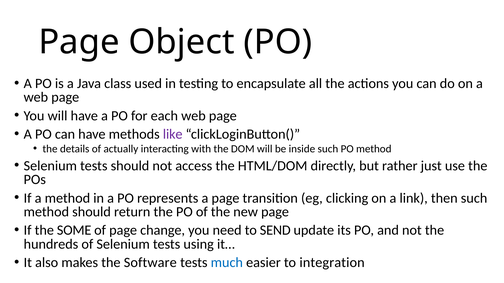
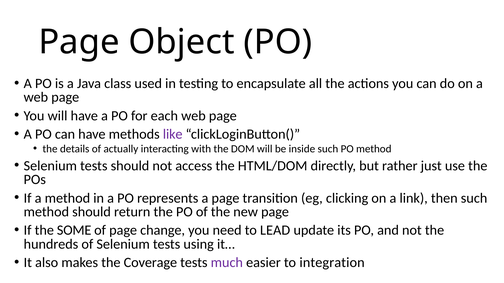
SEND: SEND -> LEAD
Software: Software -> Coverage
much colour: blue -> purple
